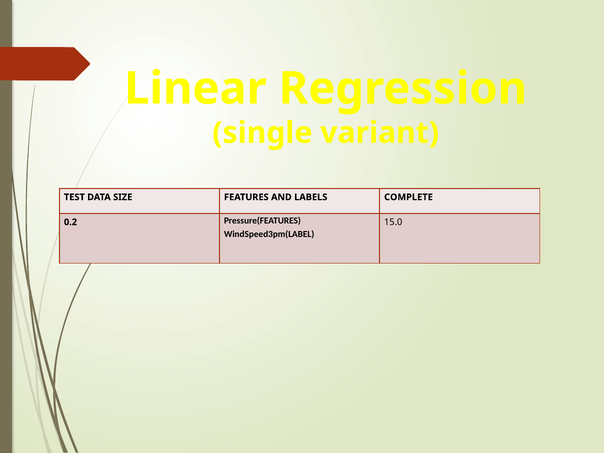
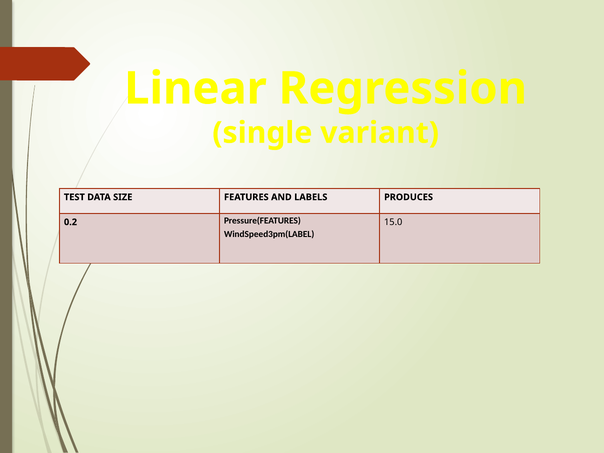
COMPLETE: COMPLETE -> PRODUCES
